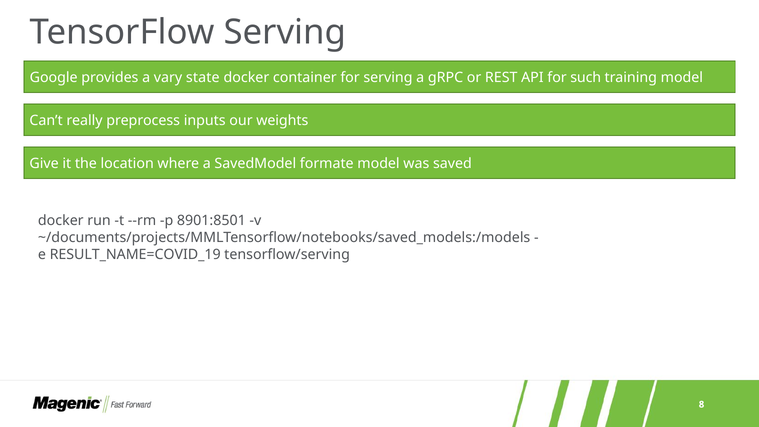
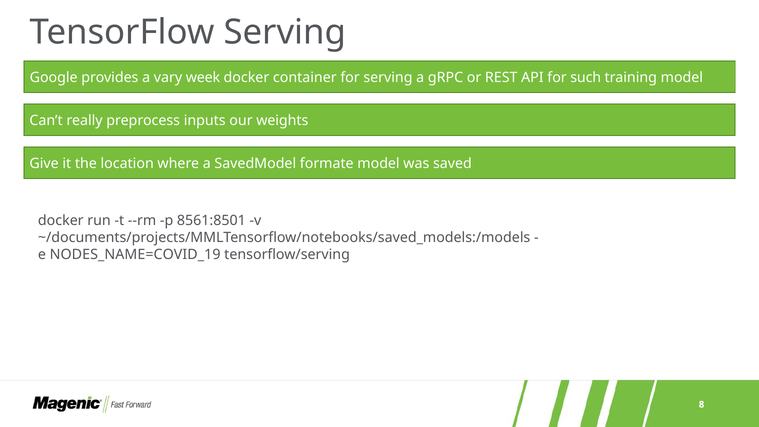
state: state -> week
8901:8501: 8901:8501 -> 8561:8501
RESULT_NAME=COVID_19: RESULT_NAME=COVID_19 -> NODES_NAME=COVID_19
